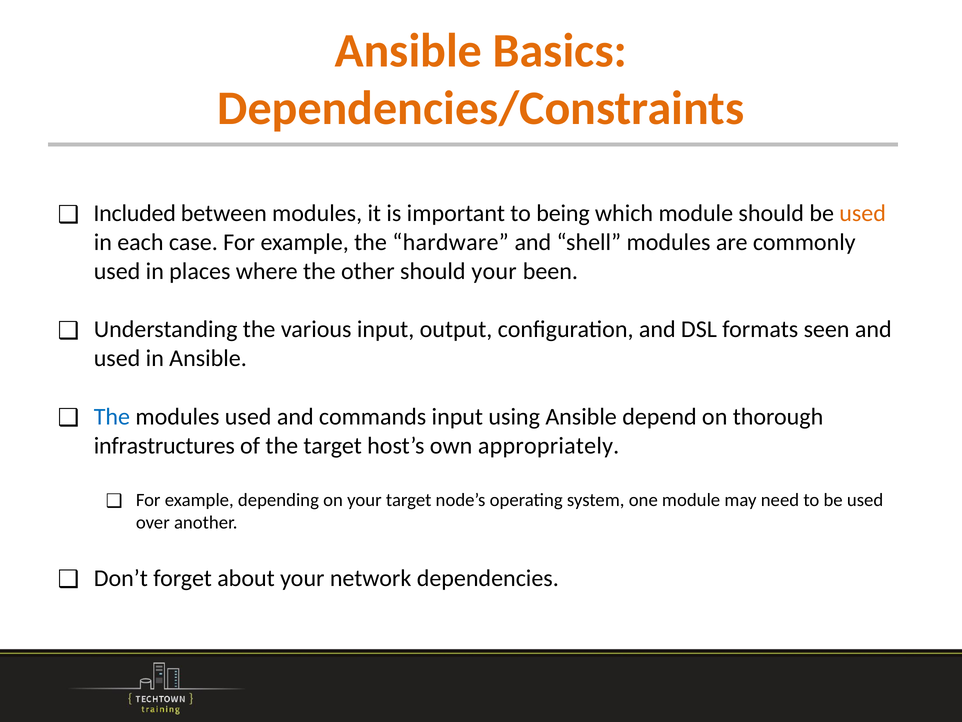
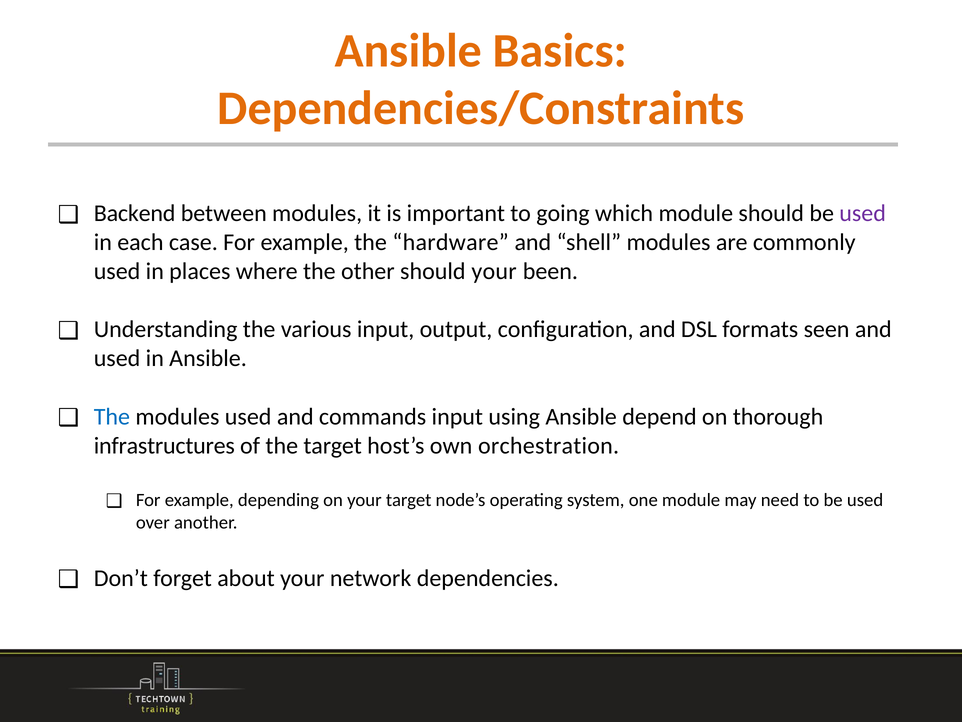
Included: Included -> Backend
being: being -> going
used at (863, 213) colour: orange -> purple
appropriately: appropriately -> orchestration
